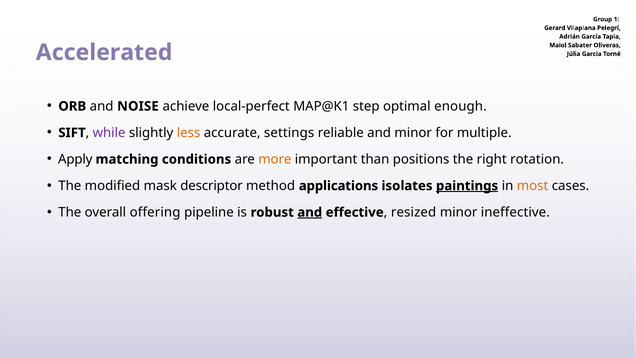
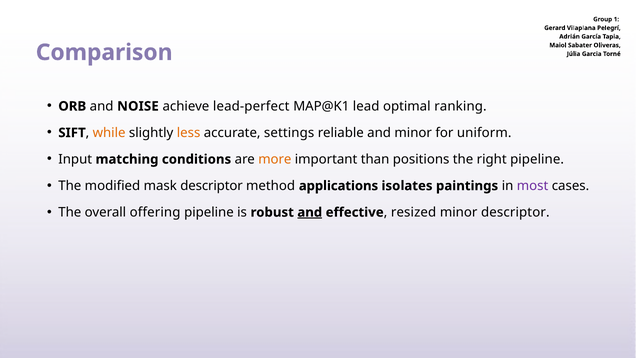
Accelerated: Accelerated -> Comparison
local-perfect: local-perfect -> lead-perfect
step: step -> lead
enough: enough -> ranking
while colour: purple -> orange
multiple: multiple -> uniform
Apply: Apply -> Input
right rotation: rotation -> pipeline
paintings underline: present -> none
most colour: orange -> purple
minor ineffective: ineffective -> descriptor
